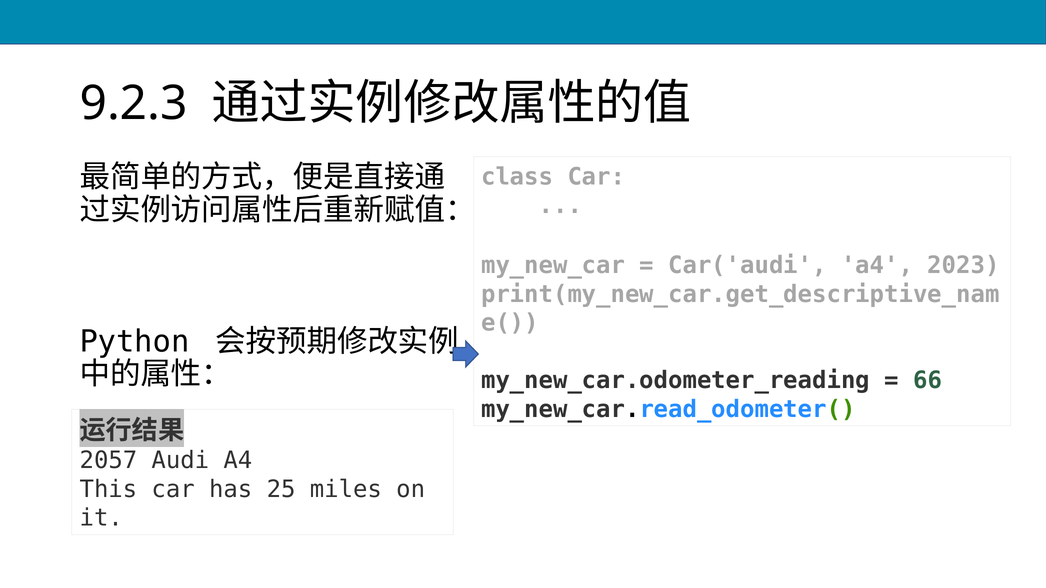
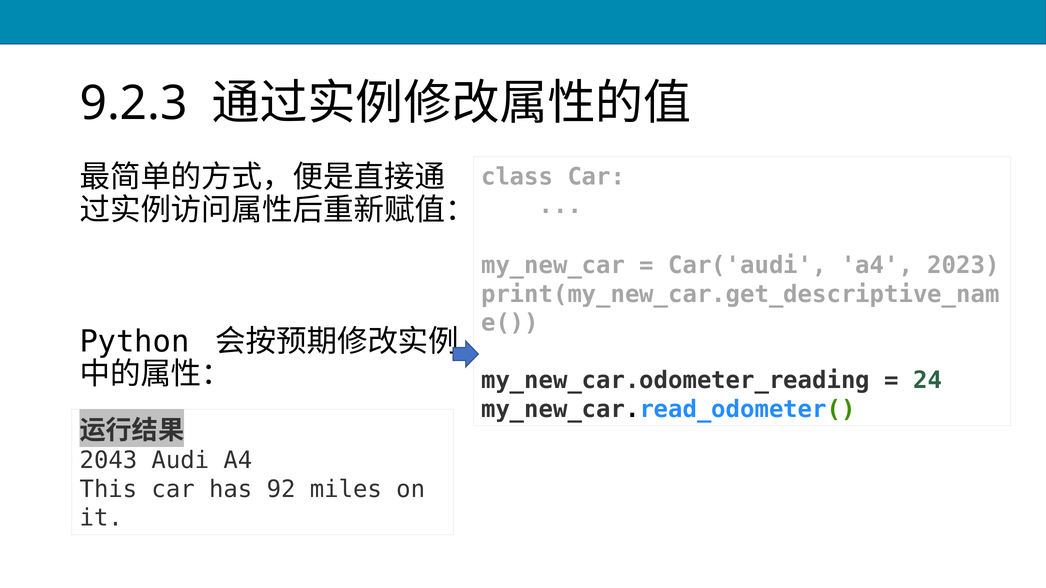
66: 66 -> 24
2057: 2057 -> 2043
25: 25 -> 92
